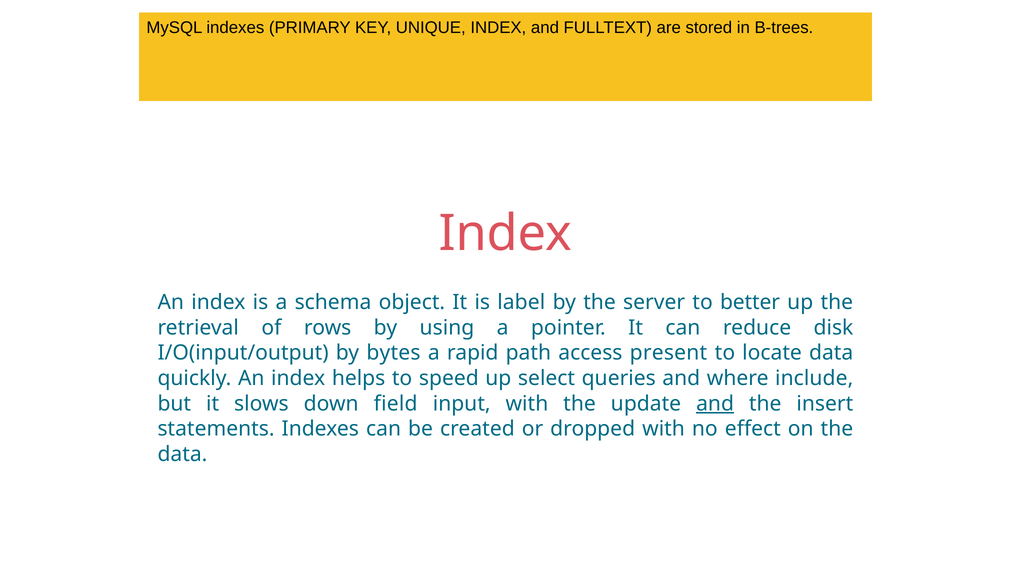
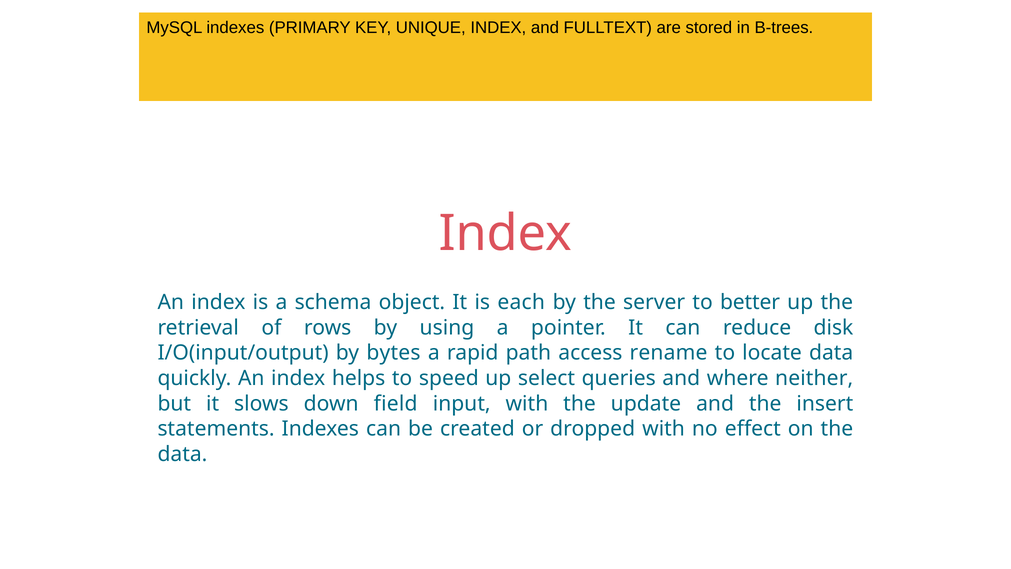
label: label -> each
present: present -> rename
include: include -> neither
and at (715, 403) underline: present -> none
